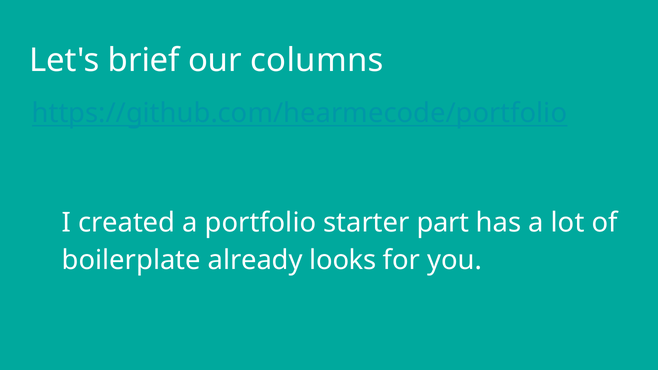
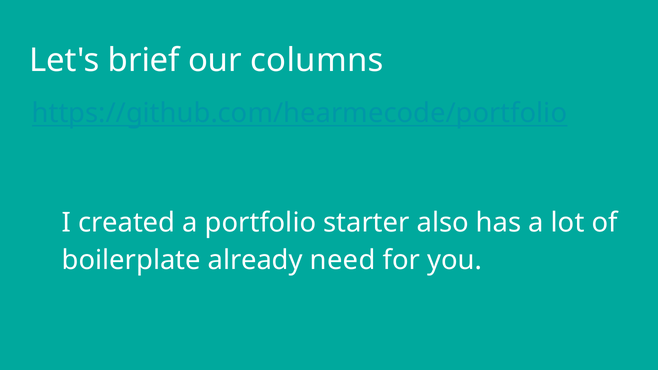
part: part -> also
looks: looks -> need
